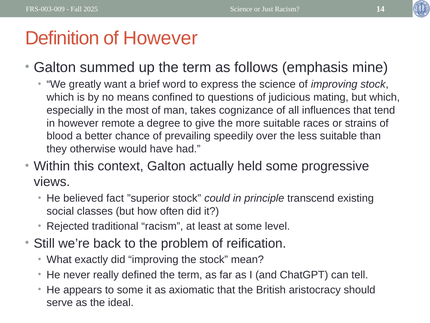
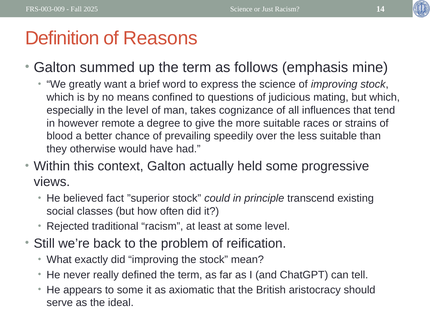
of However: However -> Reasons
the most: most -> level
